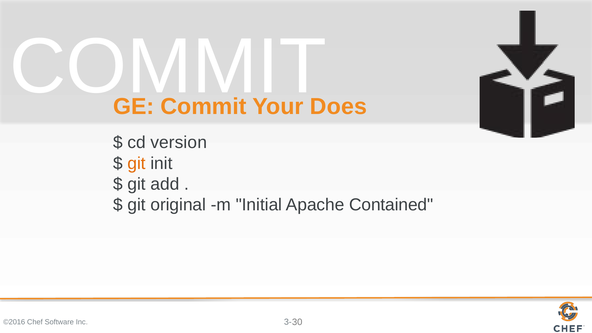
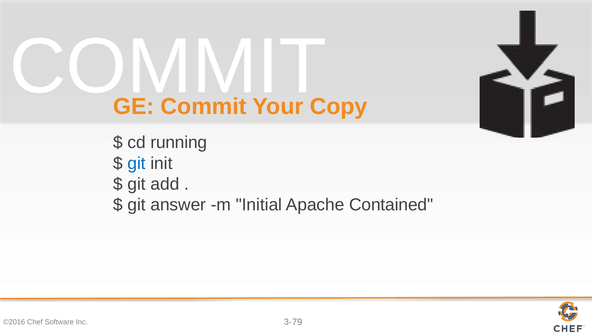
Does: Does -> Copy
version: version -> running
git at (137, 163) colour: orange -> blue
original: original -> answer
30: 30 -> 79
